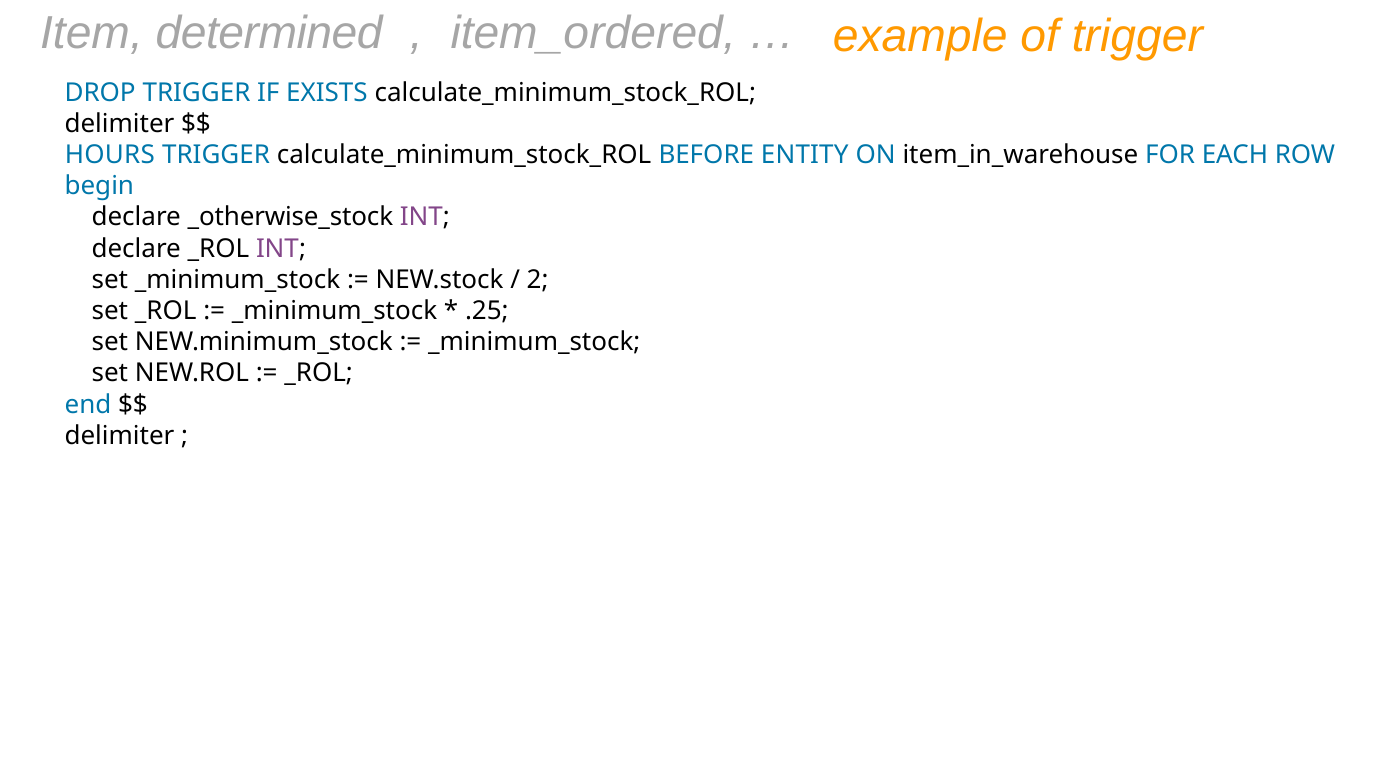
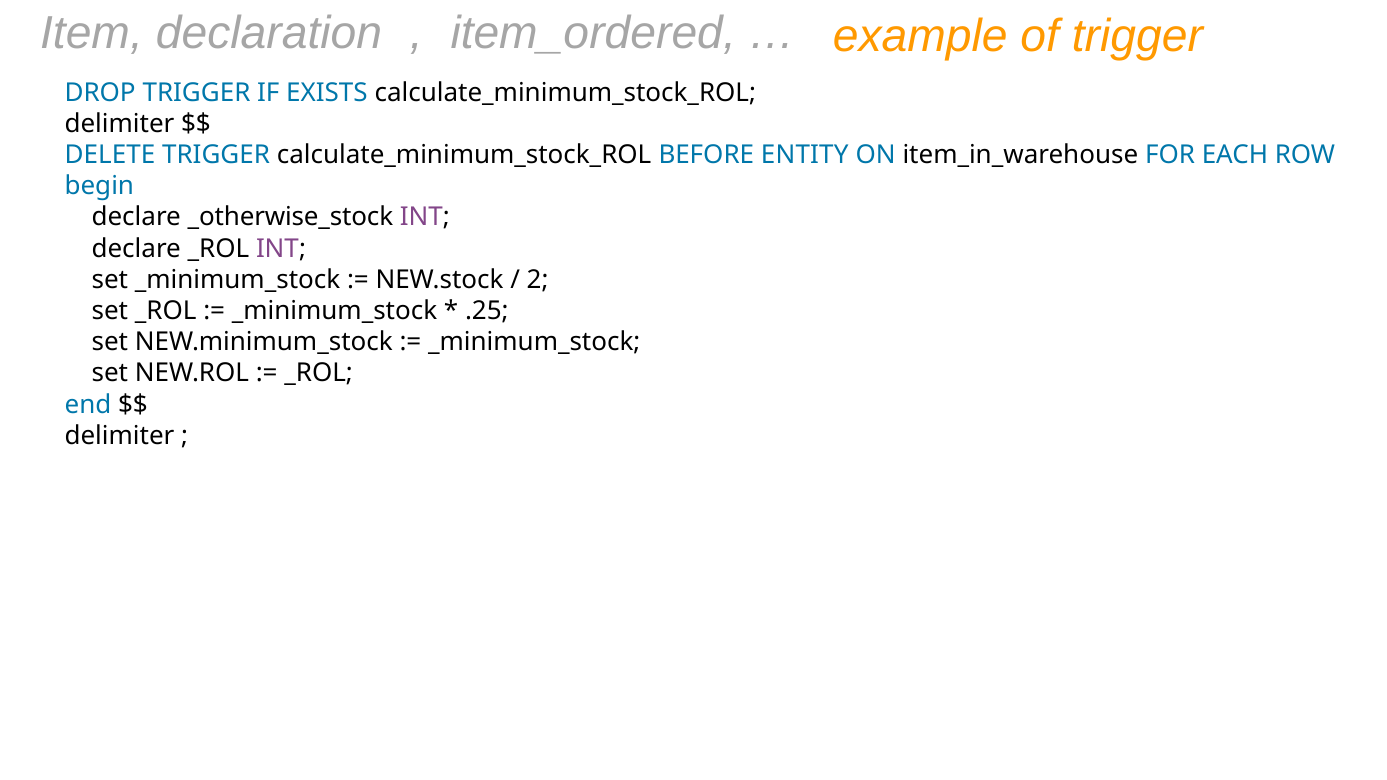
determined: determined -> declaration
HOURS: HOURS -> DELETE
